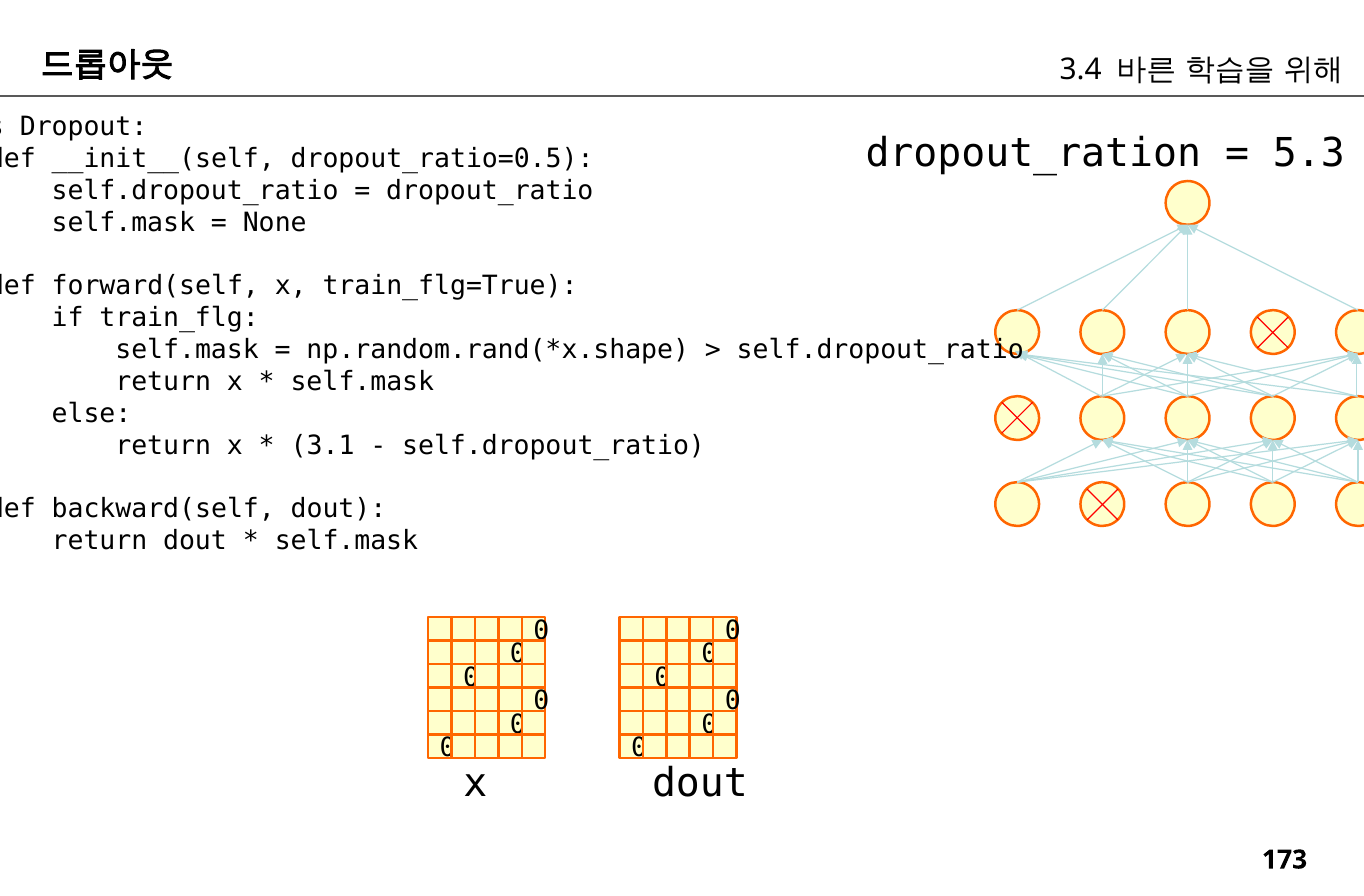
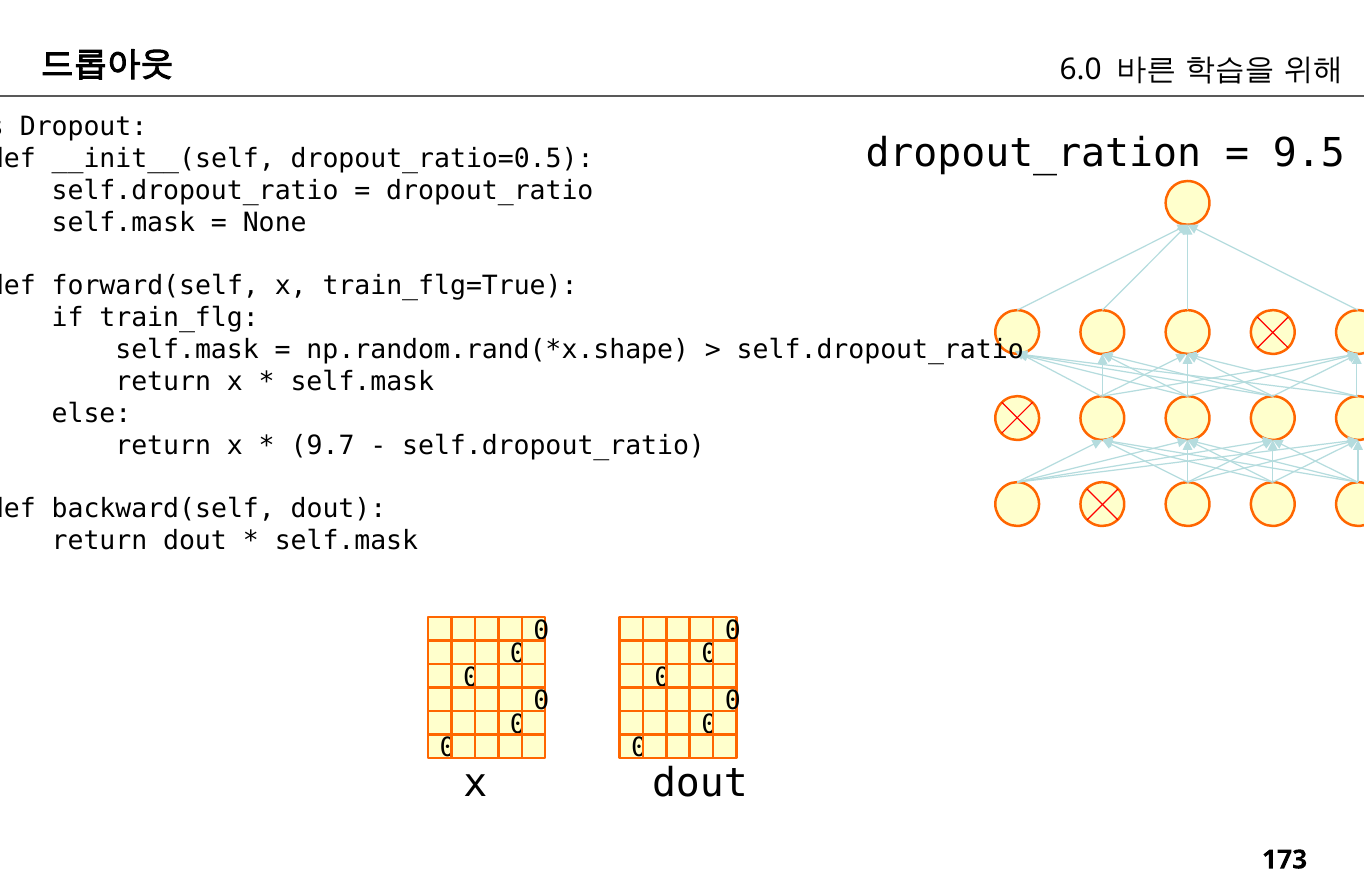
3.4: 3.4 -> 6.0
5.3: 5.3 -> 9.5
3.1: 3.1 -> 9.7
